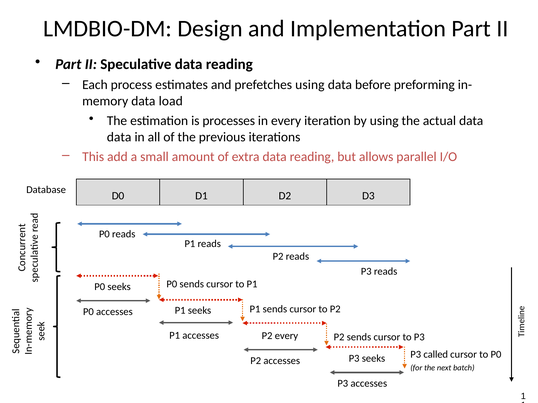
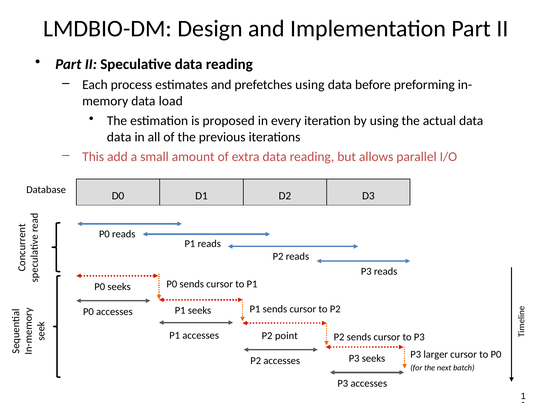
processes: processes -> proposed
P2 every: every -> point
called: called -> larger
